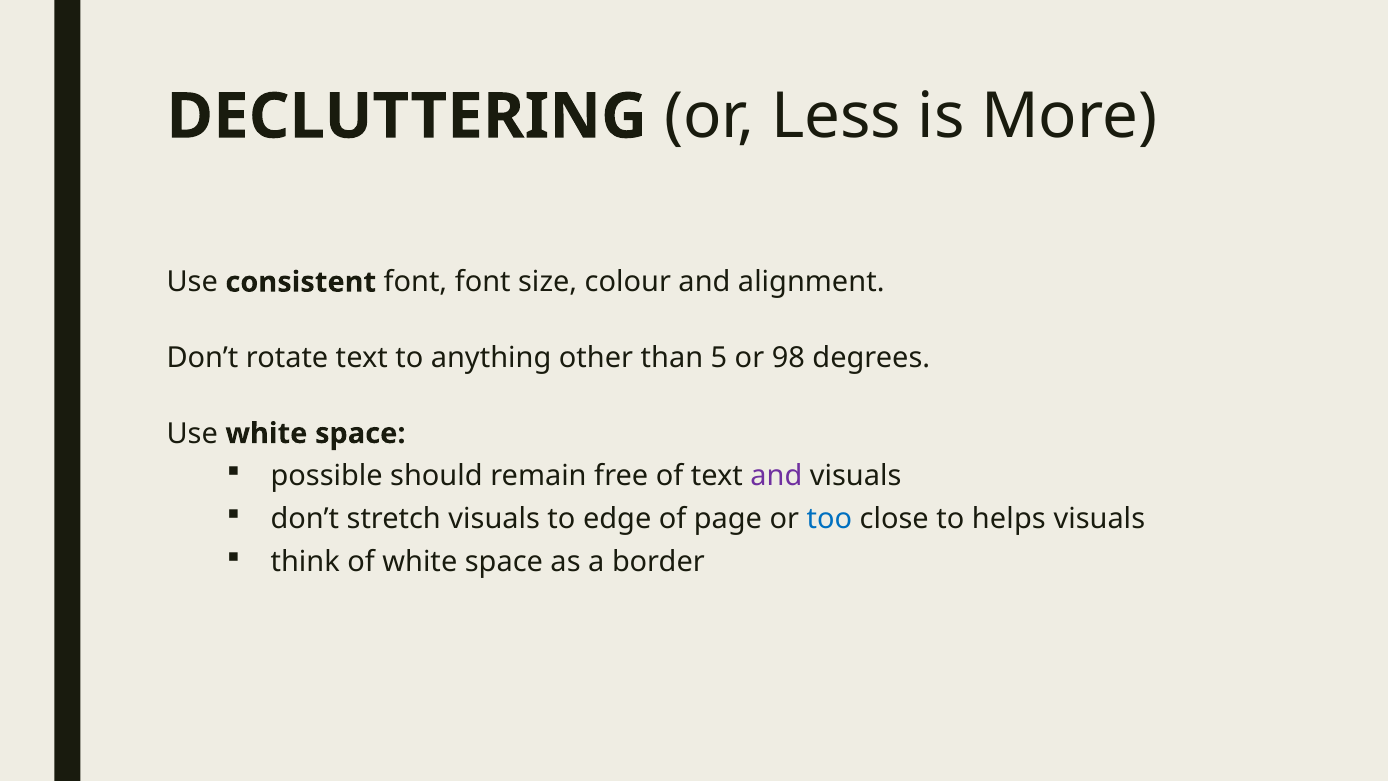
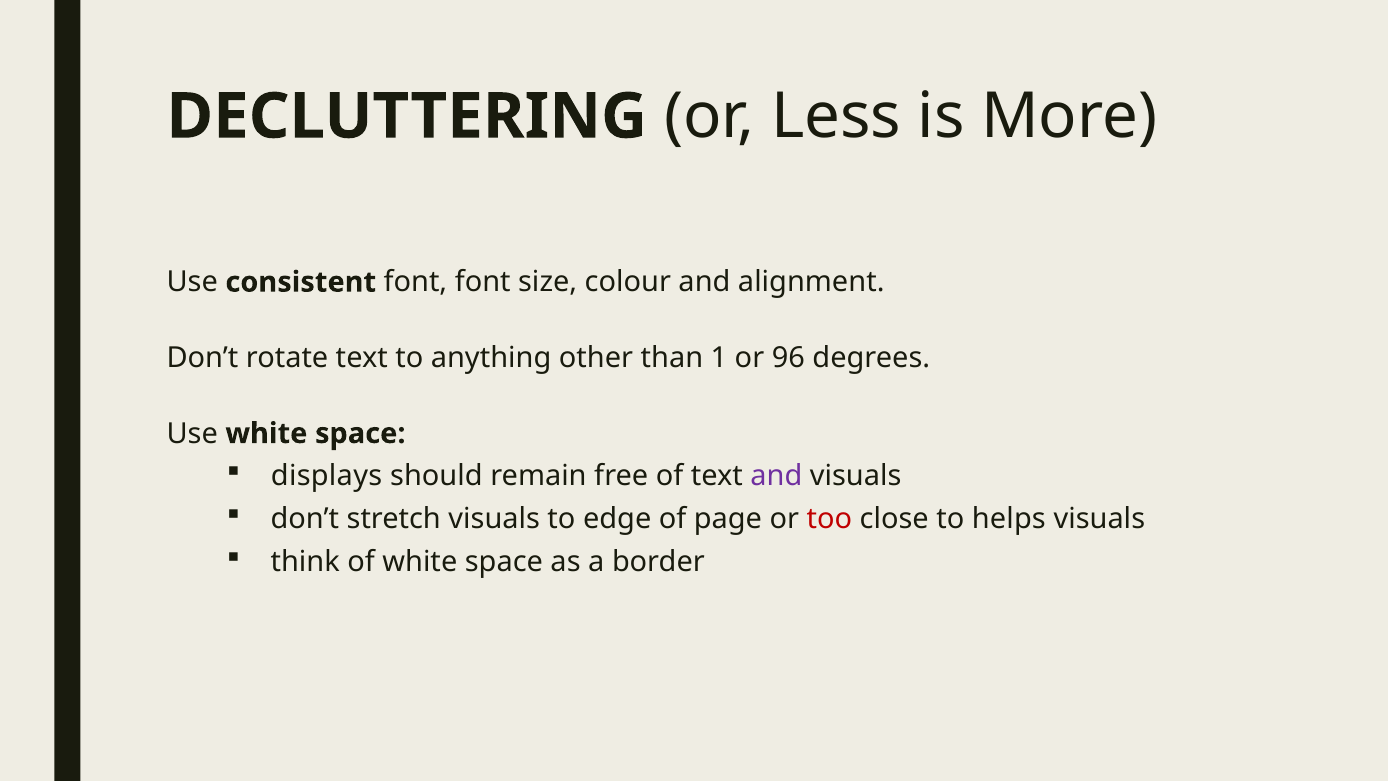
5: 5 -> 1
98: 98 -> 96
possible: possible -> displays
too colour: blue -> red
